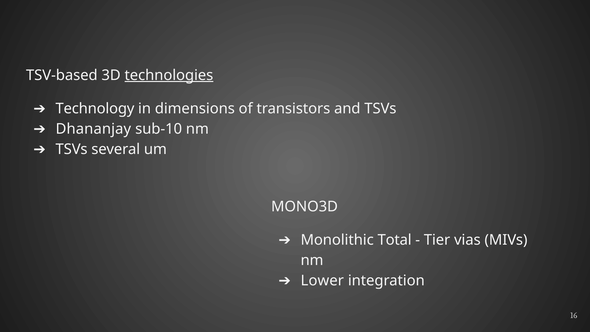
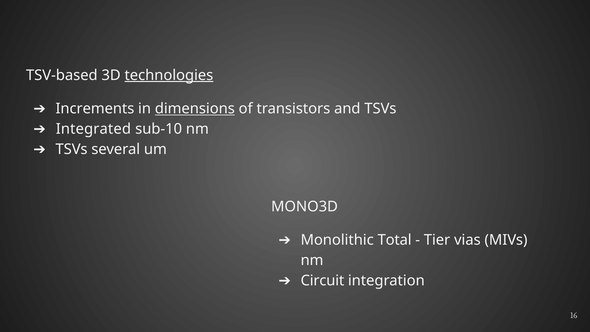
Technology: Technology -> Increments
dimensions underline: none -> present
Dhananjay: Dhananjay -> Integrated
Lower: Lower -> Circuit
